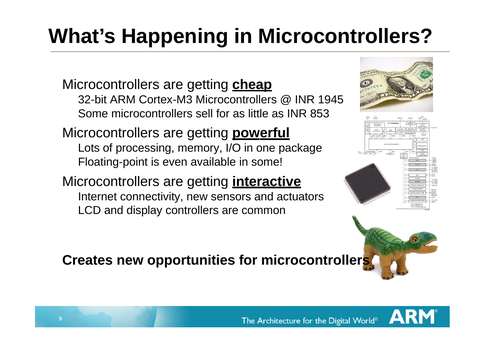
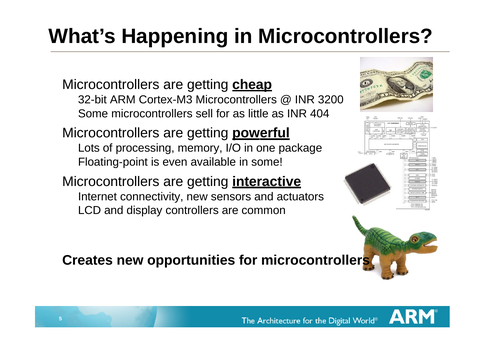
1945: 1945 -> 3200
853: 853 -> 404
